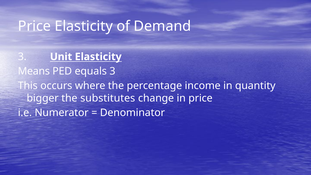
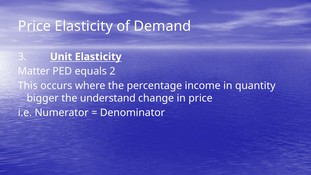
Means: Means -> Matter
equals 3: 3 -> 2
substitutes: substitutes -> understand
